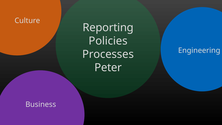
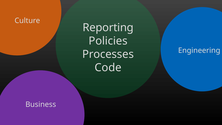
Peter: Peter -> Code
